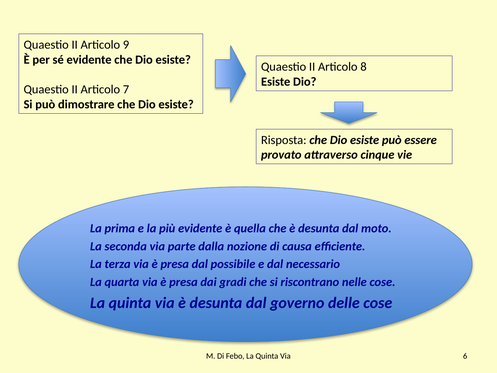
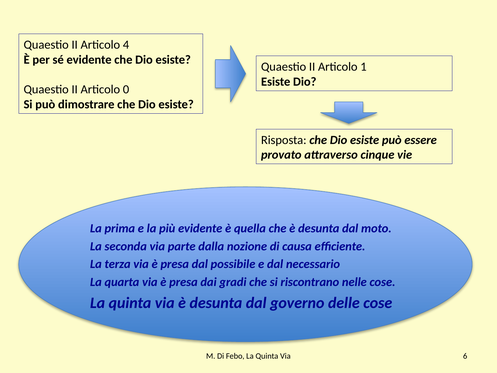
9: 9 -> 4
8: 8 -> 1
7: 7 -> 0
